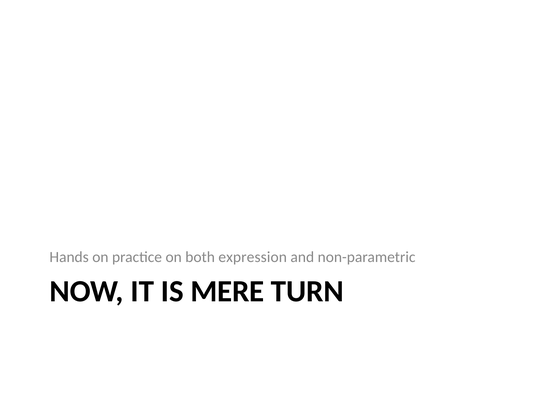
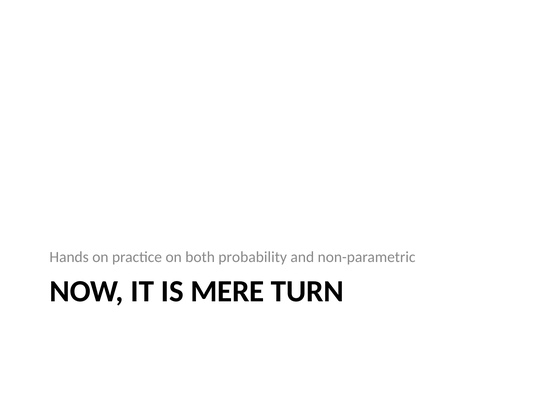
expression: expression -> probability
